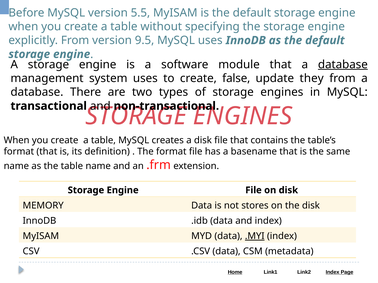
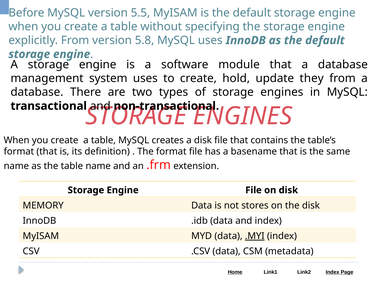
9.5: 9.5 -> 5.8
database at (343, 65) underline: present -> none
false: false -> hold
